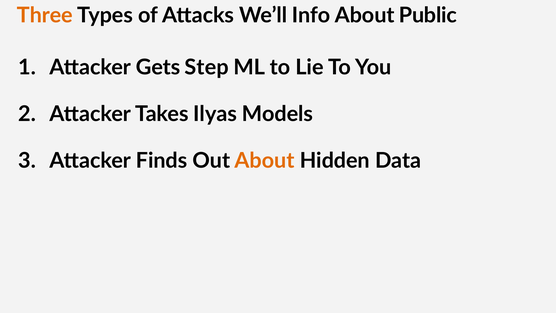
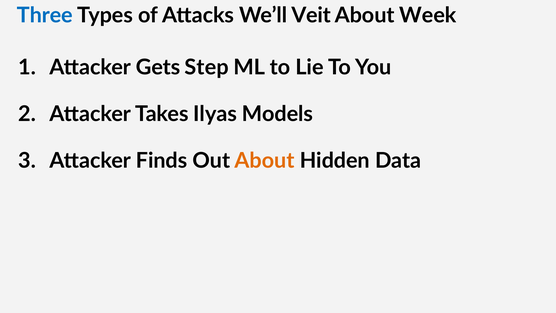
Three colour: orange -> blue
Info: Info -> Veit
Public: Public -> Week
